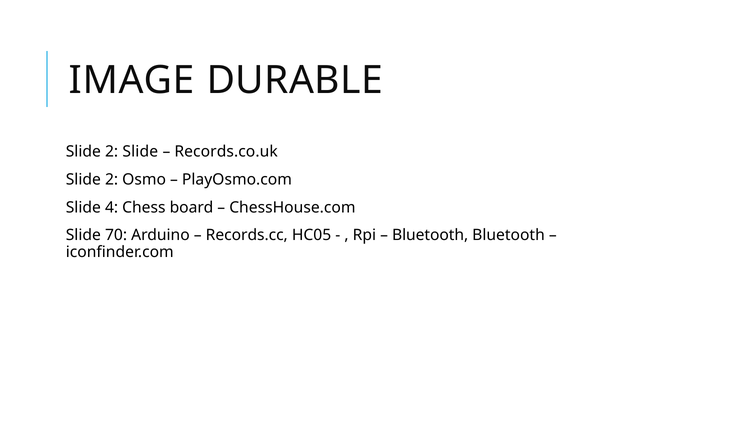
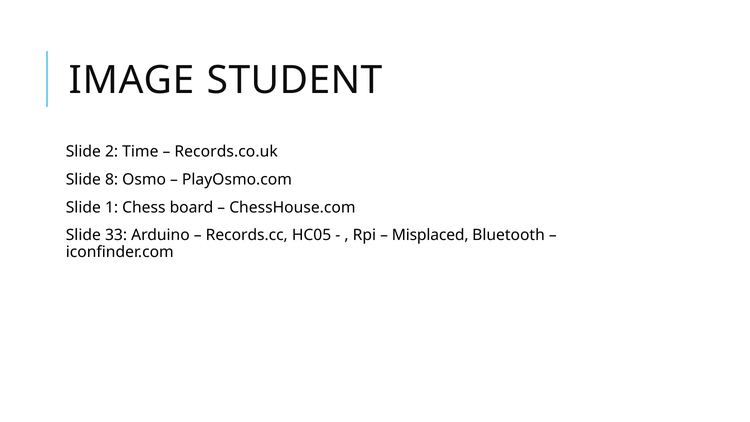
DURABLE: DURABLE -> STUDENT
2 Slide: Slide -> Time
2 at (112, 180): 2 -> 8
4: 4 -> 1
70: 70 -> 33
Bluetooth at (430, 235): Bluetooth -> Misplaced
